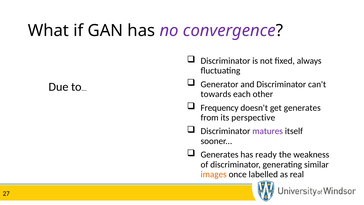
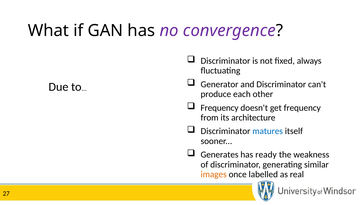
towards: towards -> produce
get generates: generates -> frequency
perspective: perspective -> architecture
matures colour: purple -> blue
